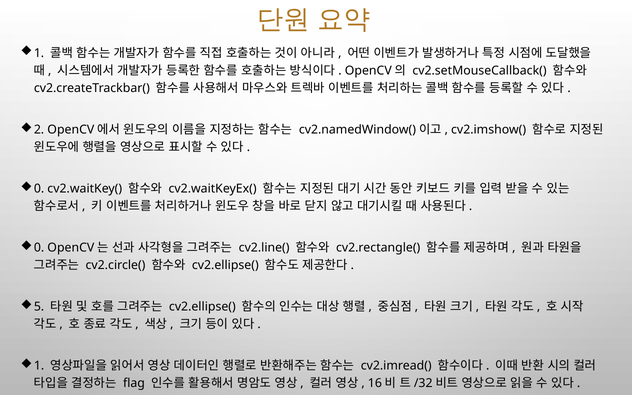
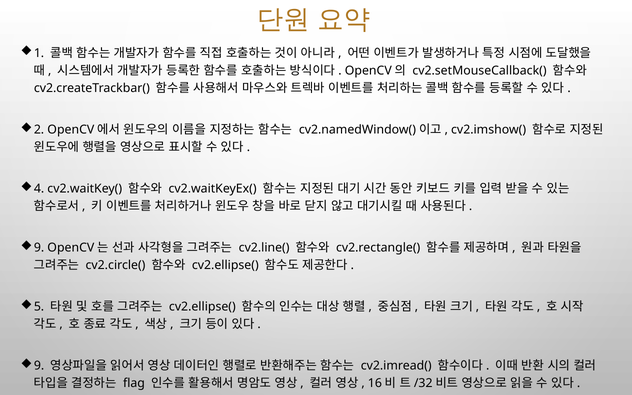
0 at (39, 189): 0 -> 4
0 at (39, 248): 0 -> 9
1 at (39, 366): 1 -> 9
